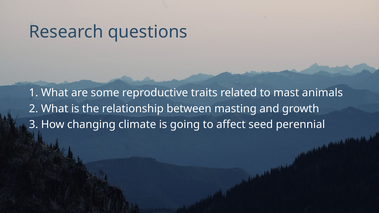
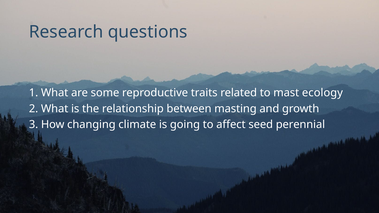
animals: animals -> ecology
